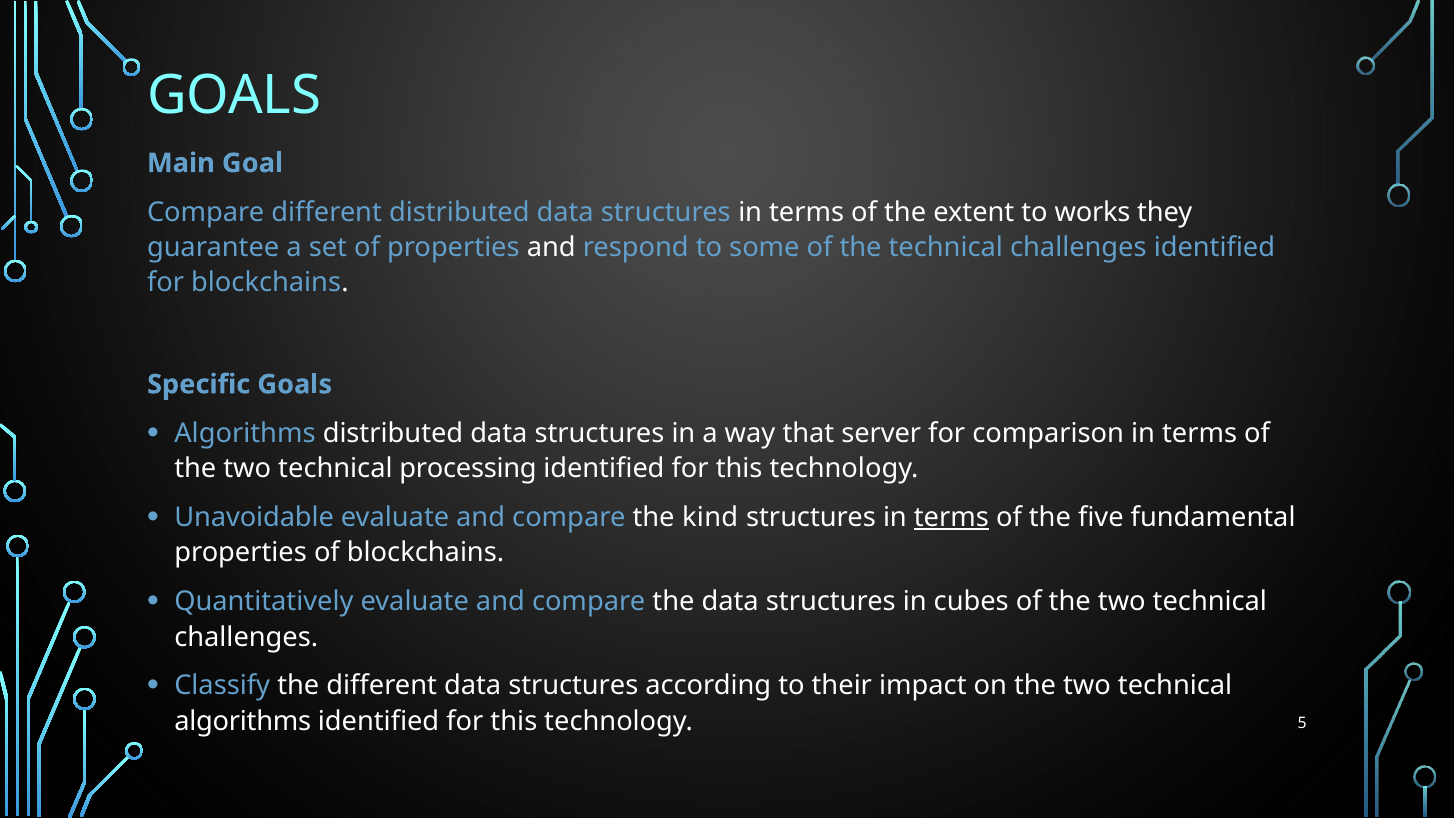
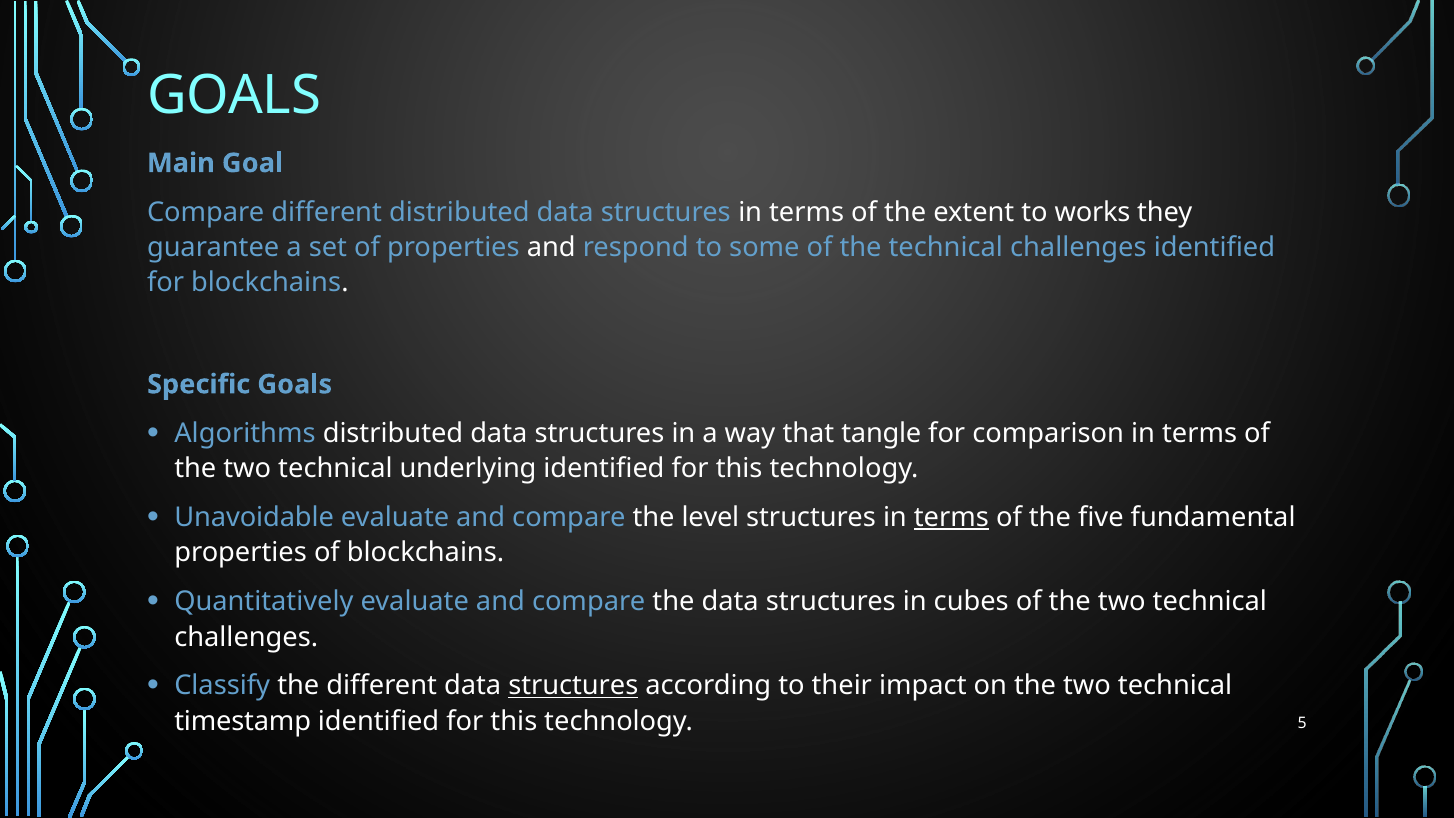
server: server -> tangle
processing: processing -> underlying
kind: kind -> level
structures at (573, 686) underline: none -> present
algorithms at (243, 721): algorithms -> timestamp
